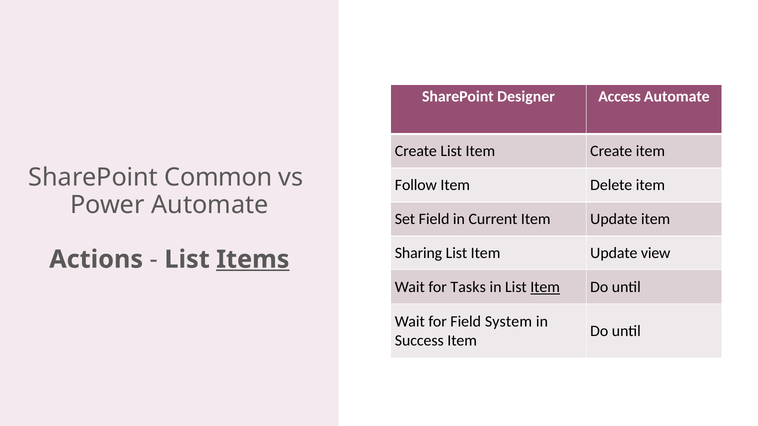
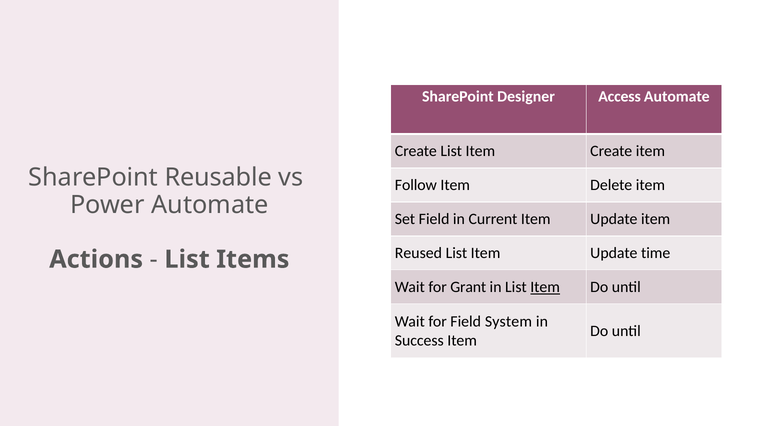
Common: Common -> Reusable
Sharing: Sharing -> Reused
view: view -> time
Items underline: present -> none
Tasks: Tasks -> Grant
